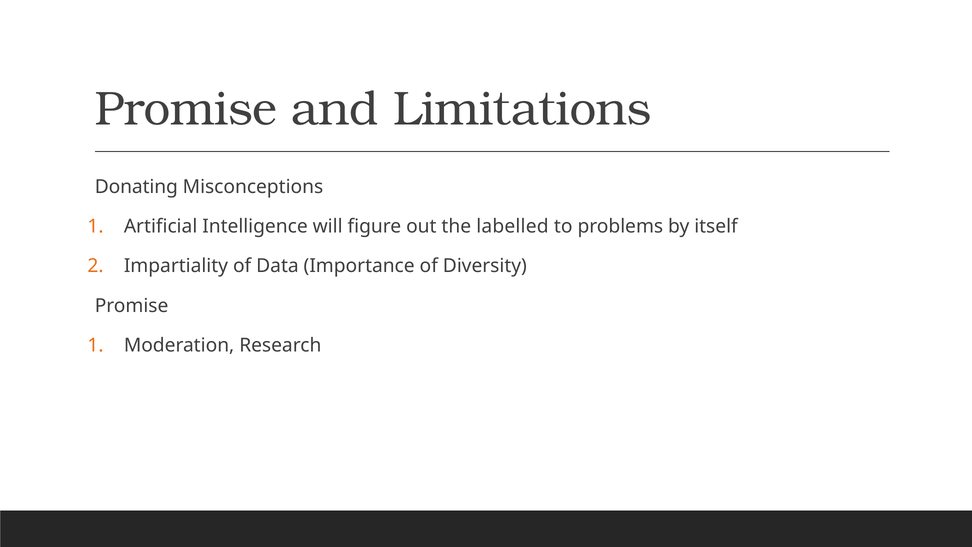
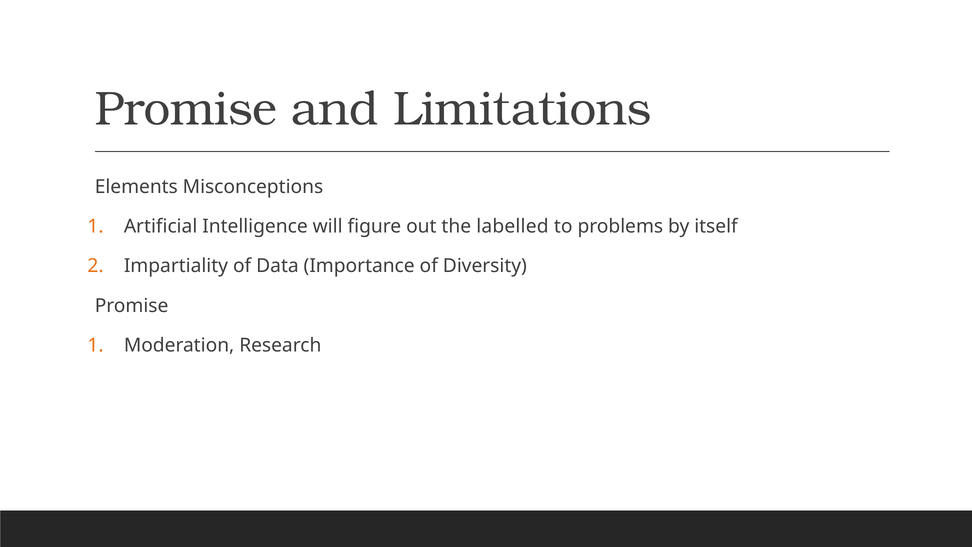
Donating: Donating -> Elements
